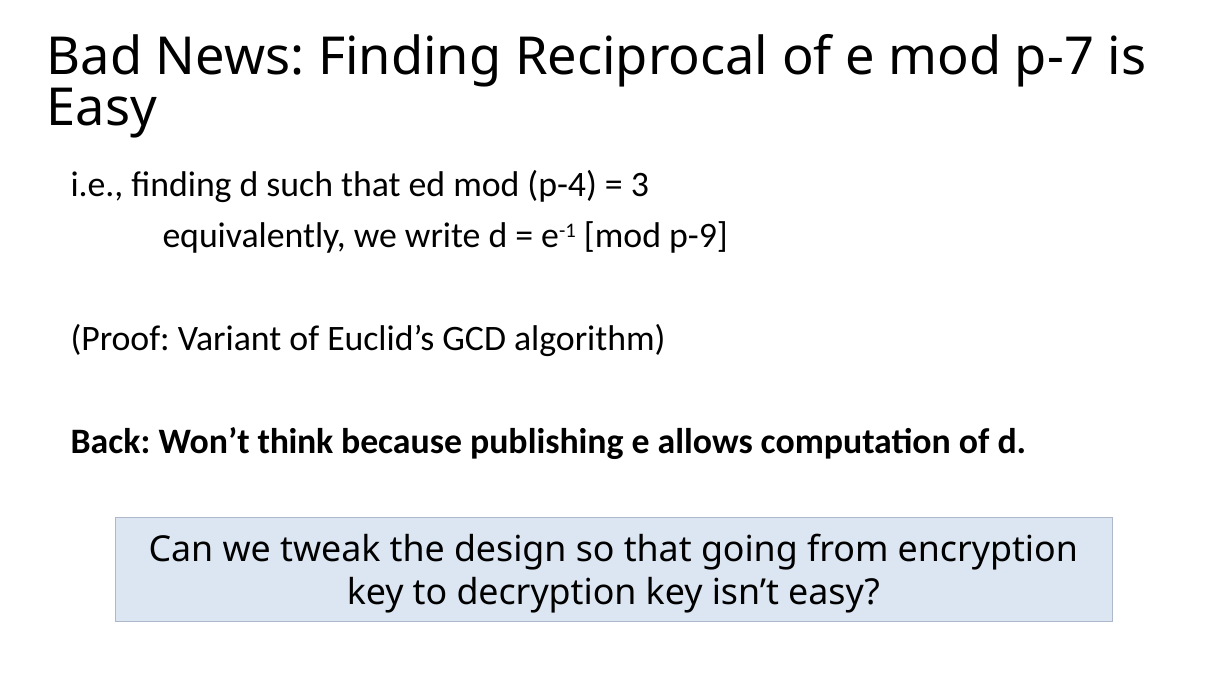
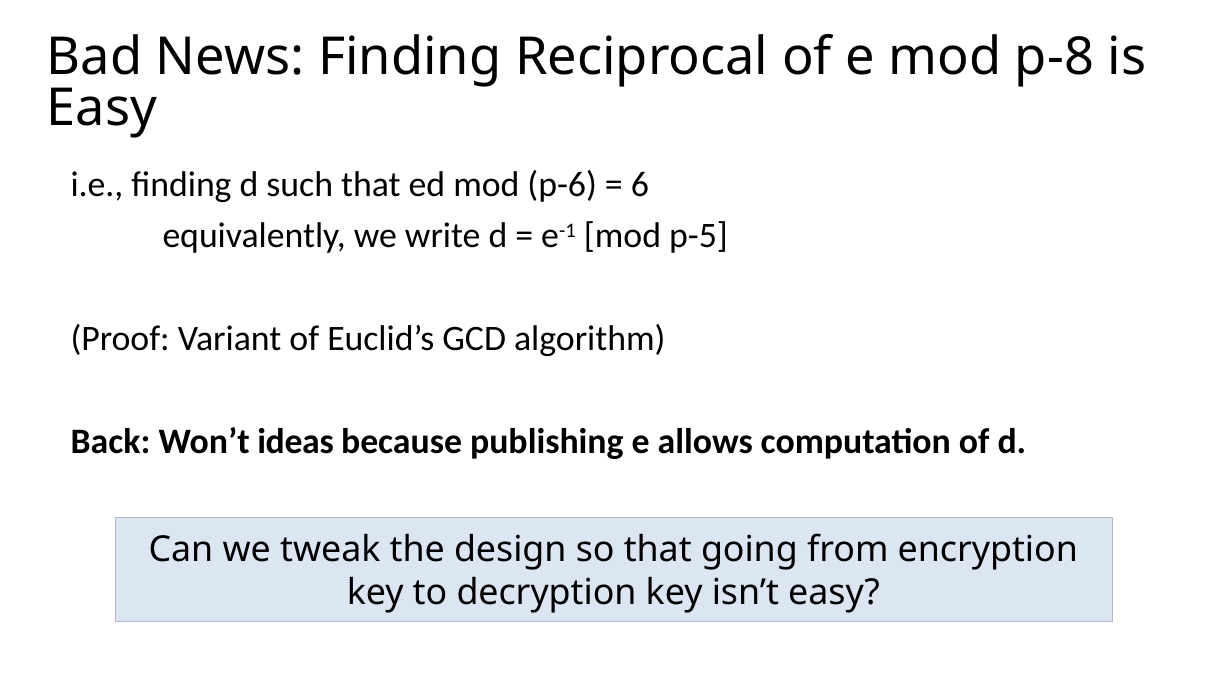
p-7: p-7 -> p-8
p-4: p-4 -> p-6
3: 3 -> 6
p-9: p-9 -> p-5
think: think -> ideas
